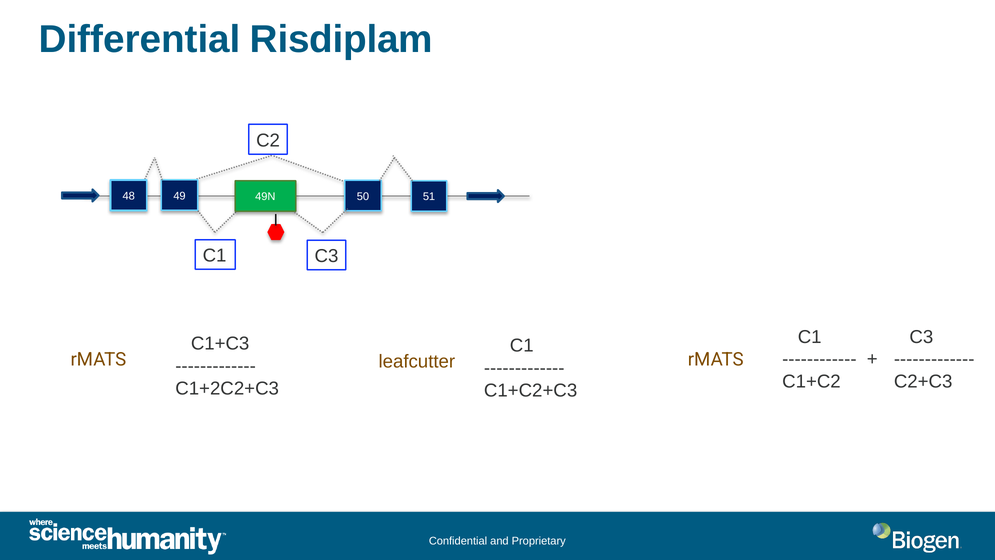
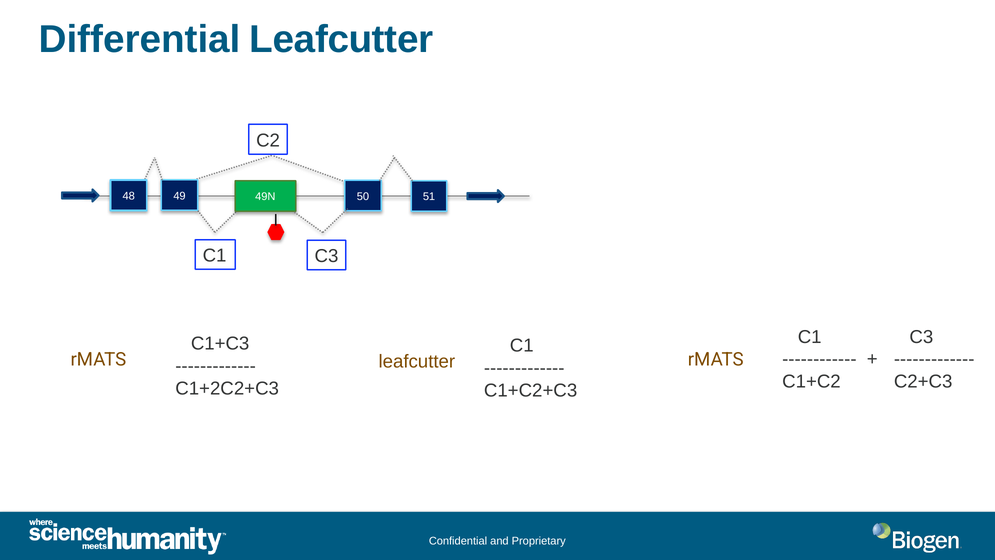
Differential Risdiplam: Risdiplam -> Leafcutter
